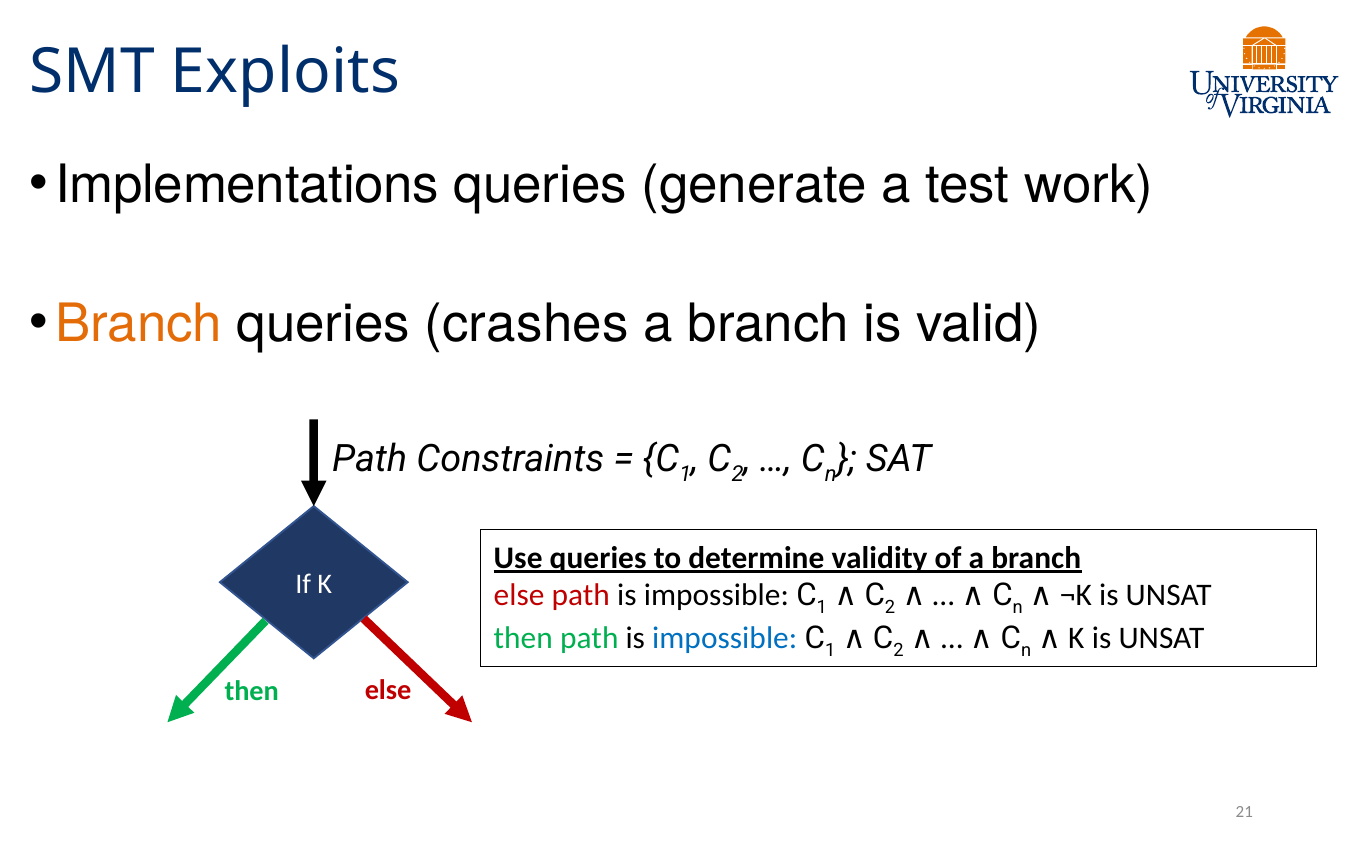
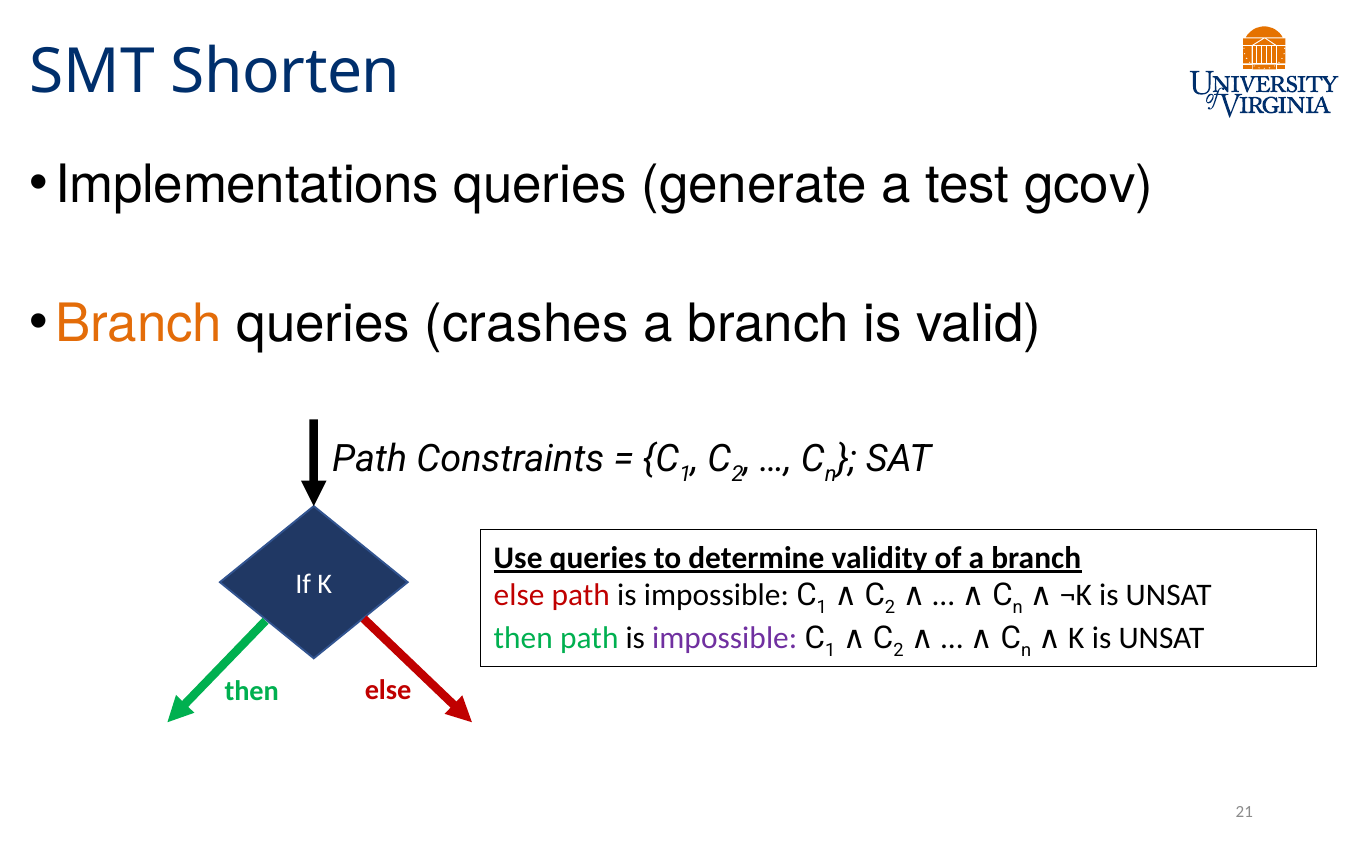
Exploits: Exploits -> Shorten
work: work -> gcov
impossible at (725, 638) colour: blue -> purple
